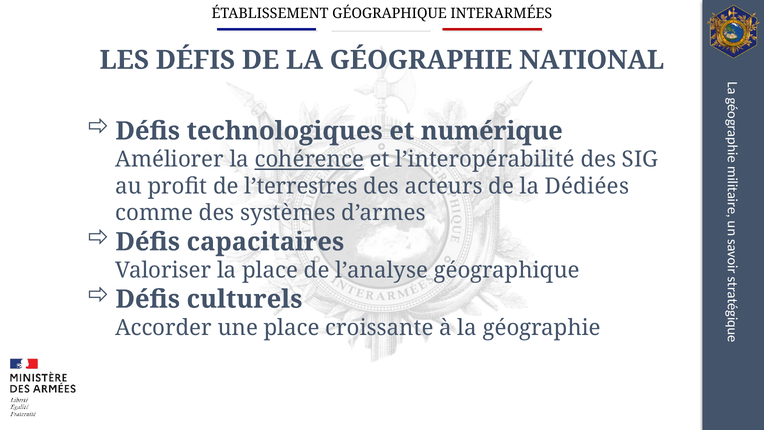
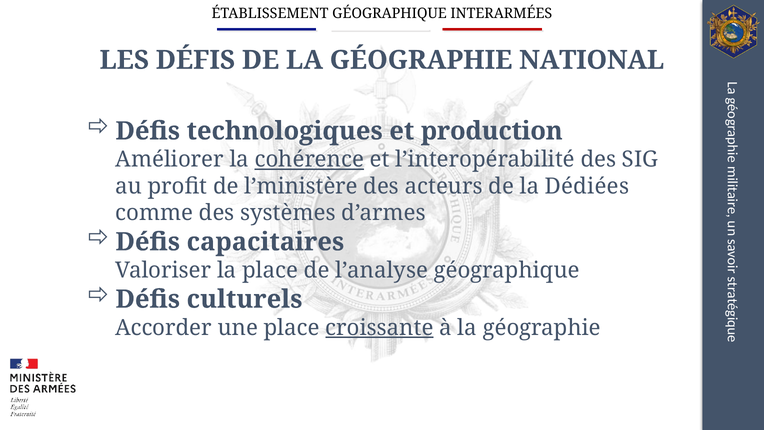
numérique: numérique -> production
l’terrestres: l’terrestres -> l’ministère
croissante underline: none -> present
